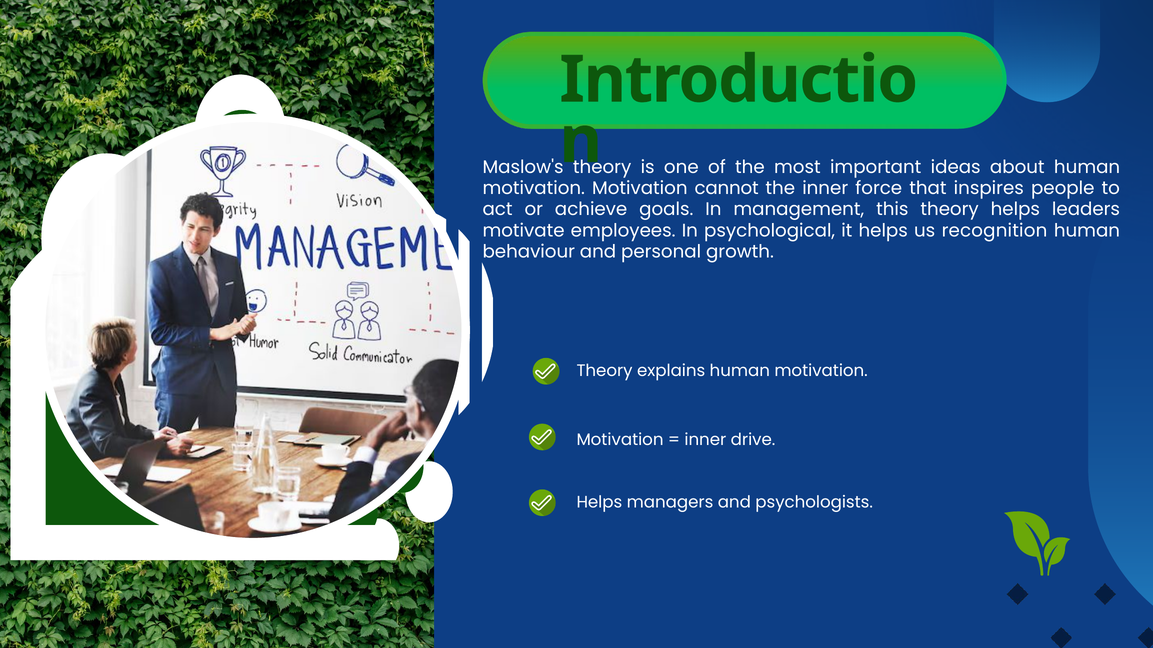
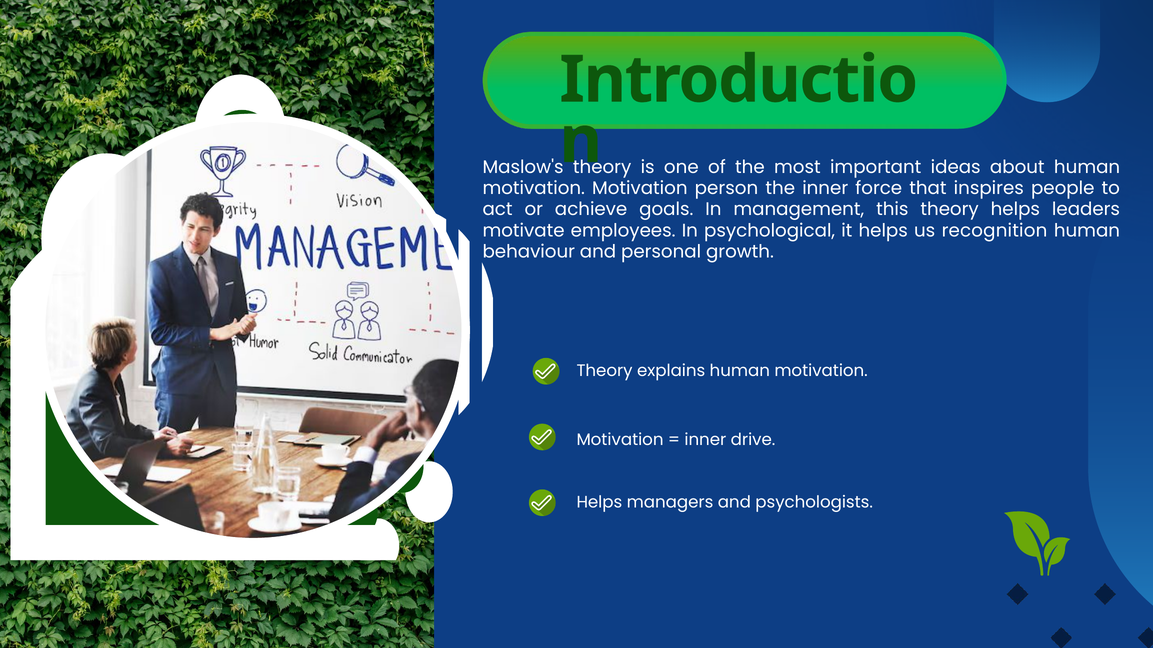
cannot: cannot -> person
